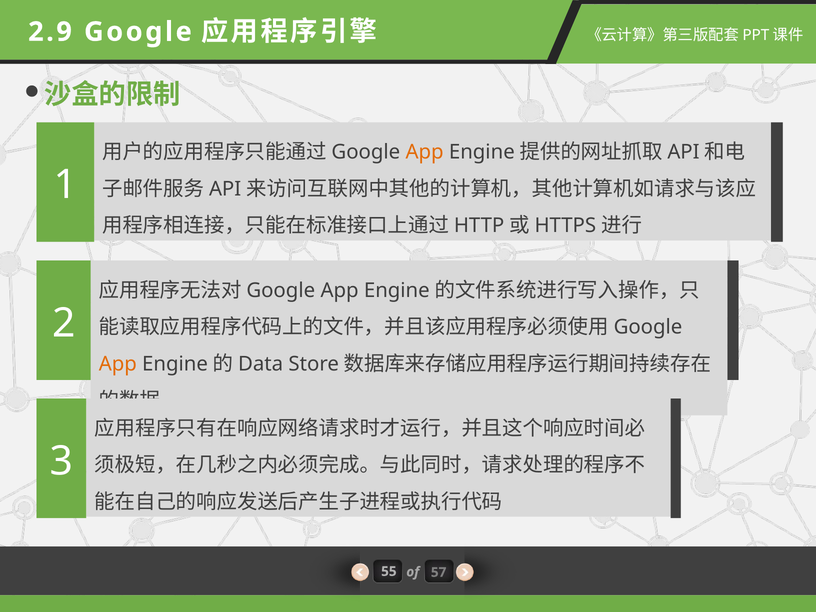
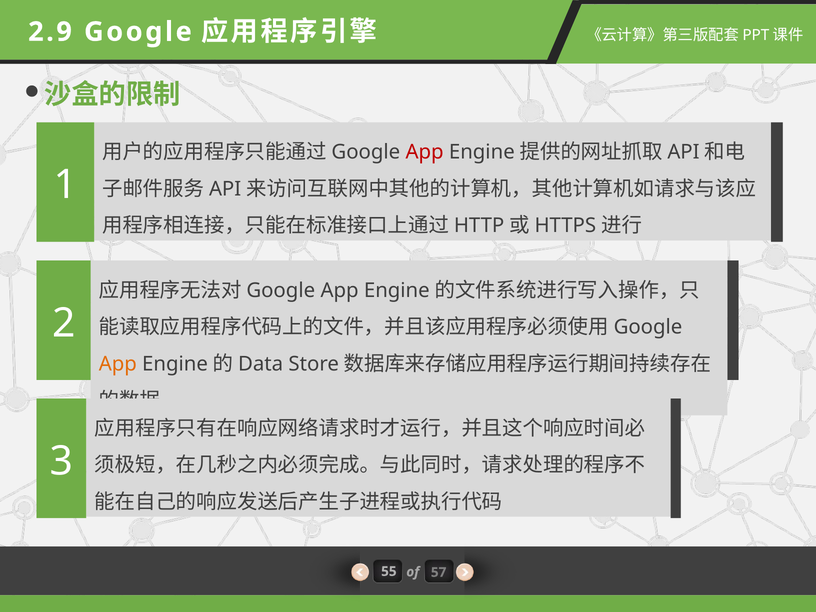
App at (425, 152) colour: orange -> red
